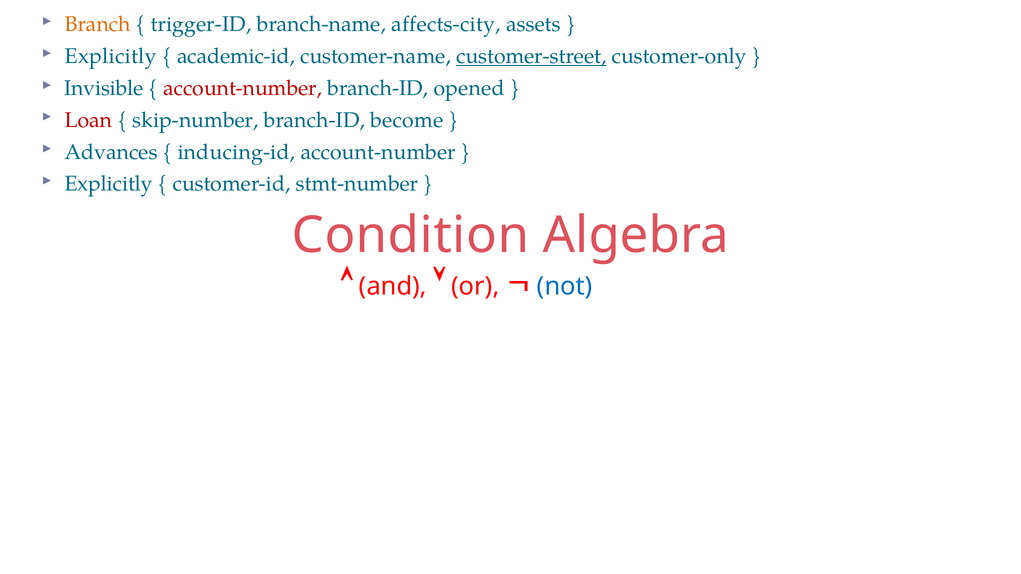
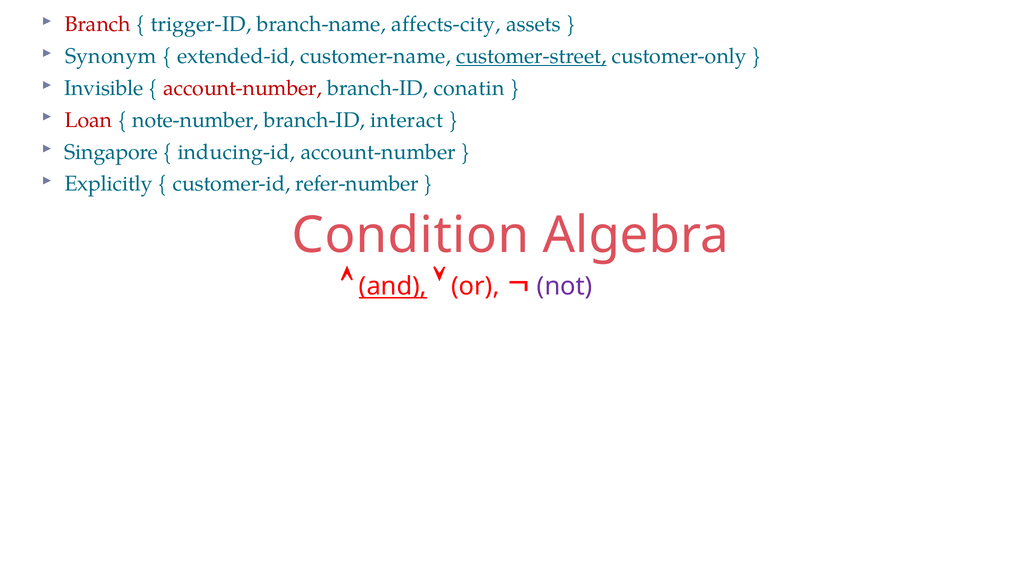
Branch colour: orange -> red
Explicitly at (111, 56): Explicitly -> Synonym
academic-id: academic-id -> extended-id
opened: opened -> conatin
skip-number: skip-number -> note-number
become: become -> interact
Advances: Advances -> Singapore
stmt-number: stmt-number -> refer-number
and underline: none -> present
not colour: blue -> purple
